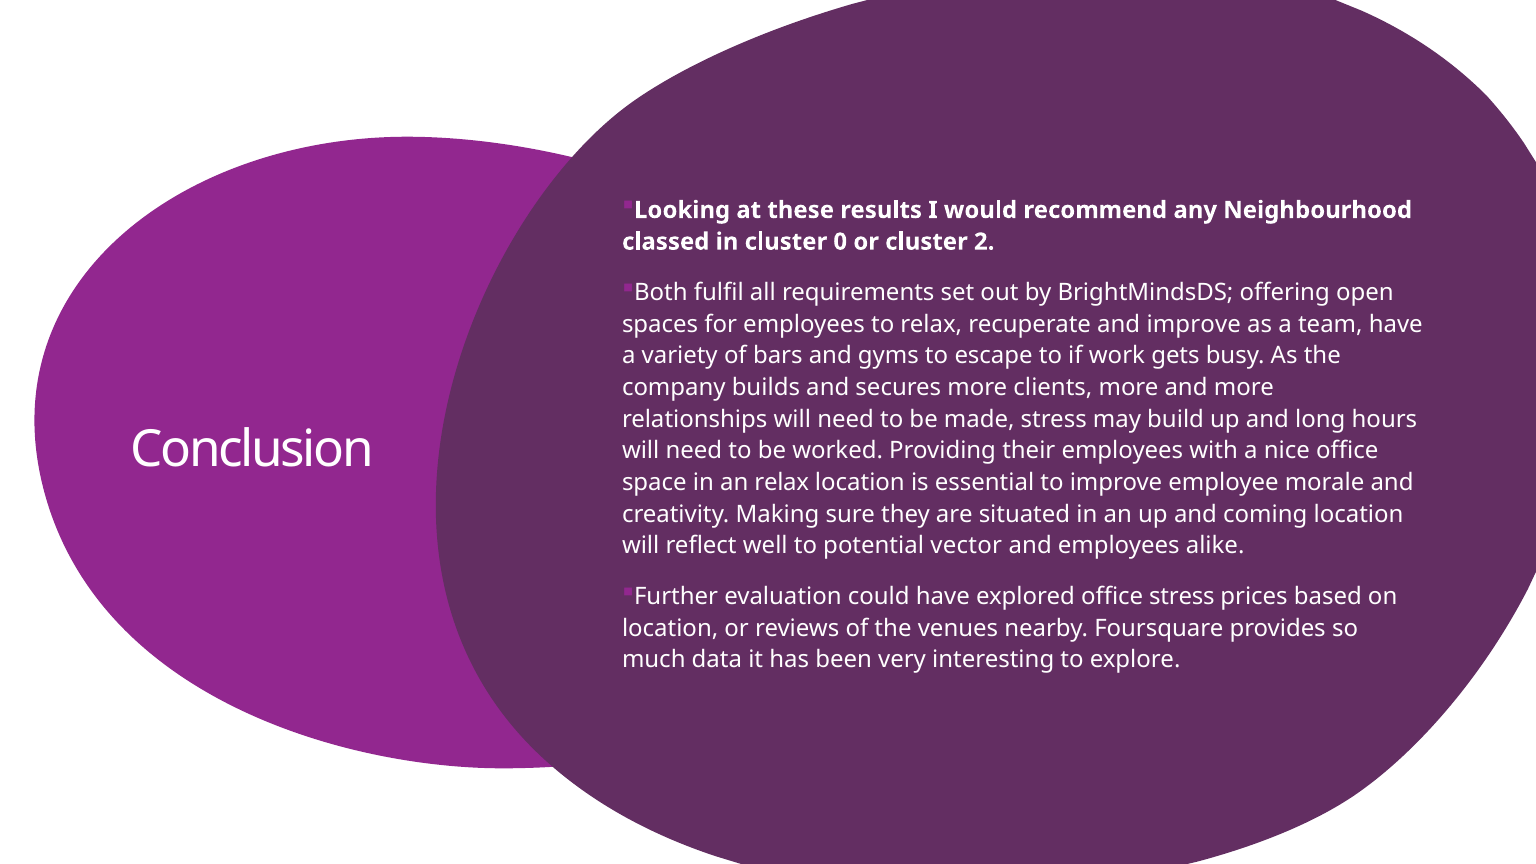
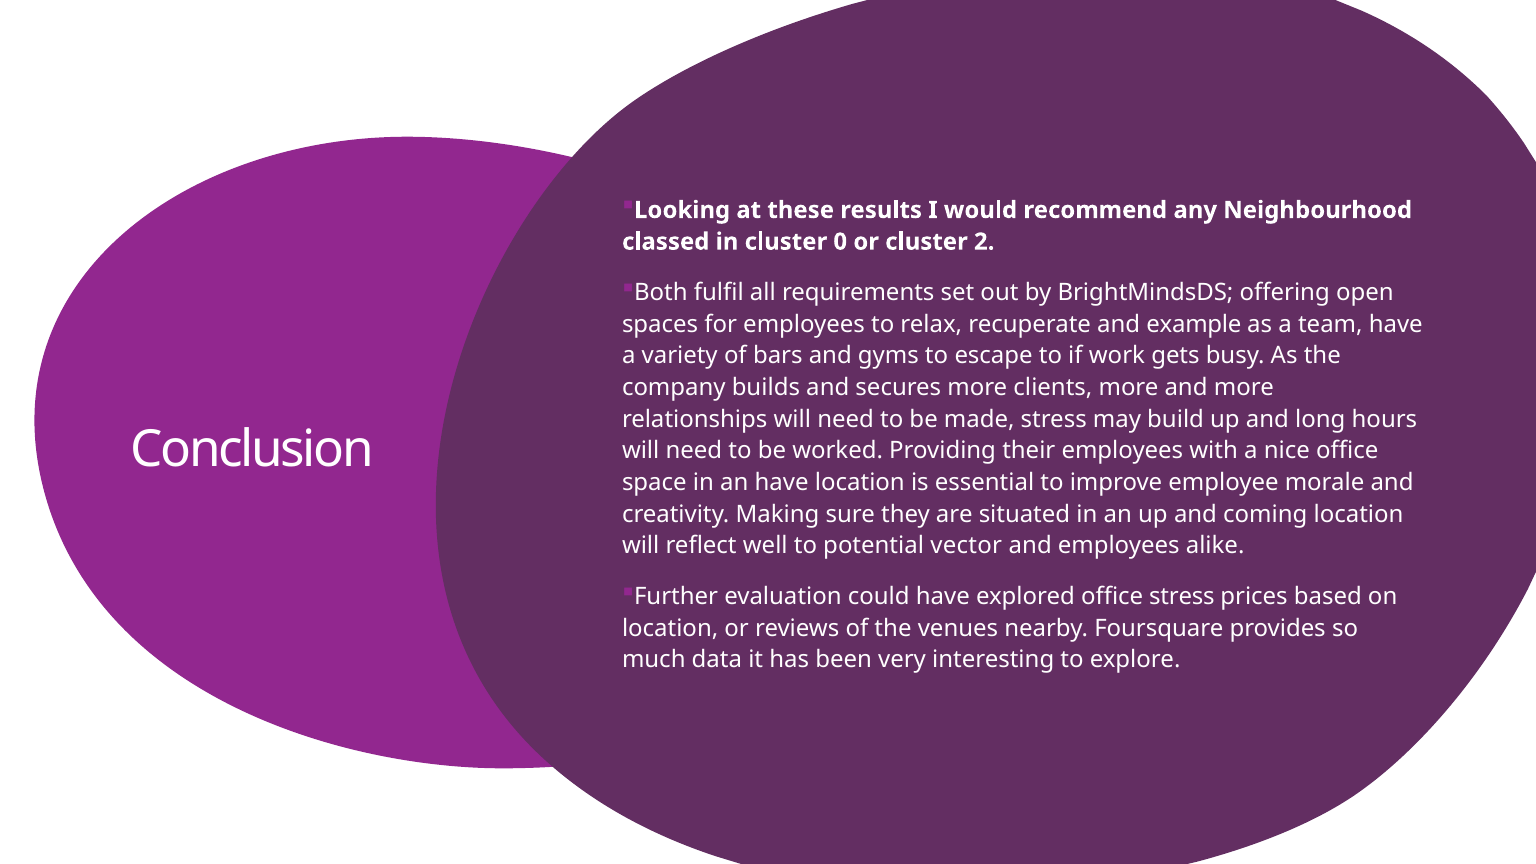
and improve: improve -> example
an relax: relax -> have
